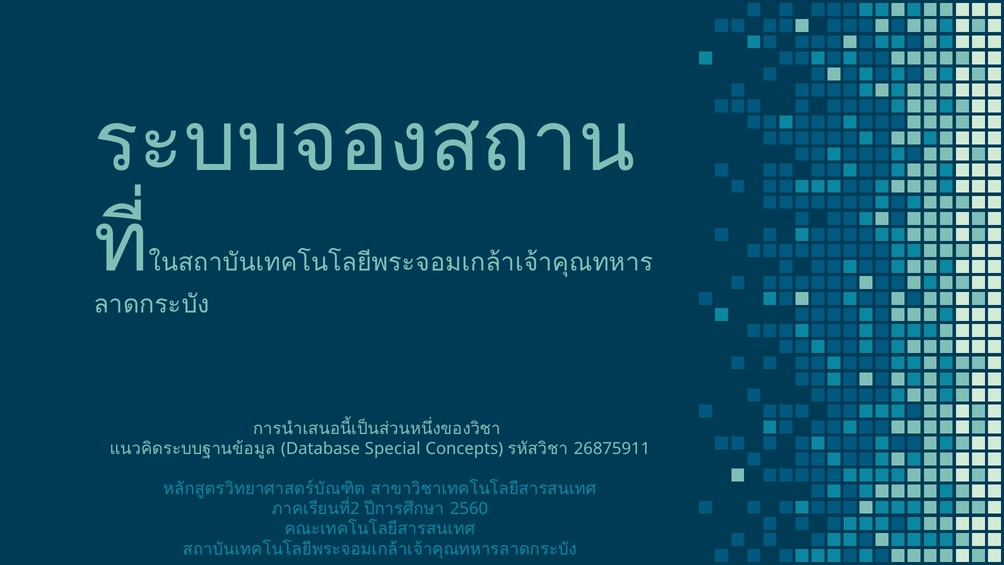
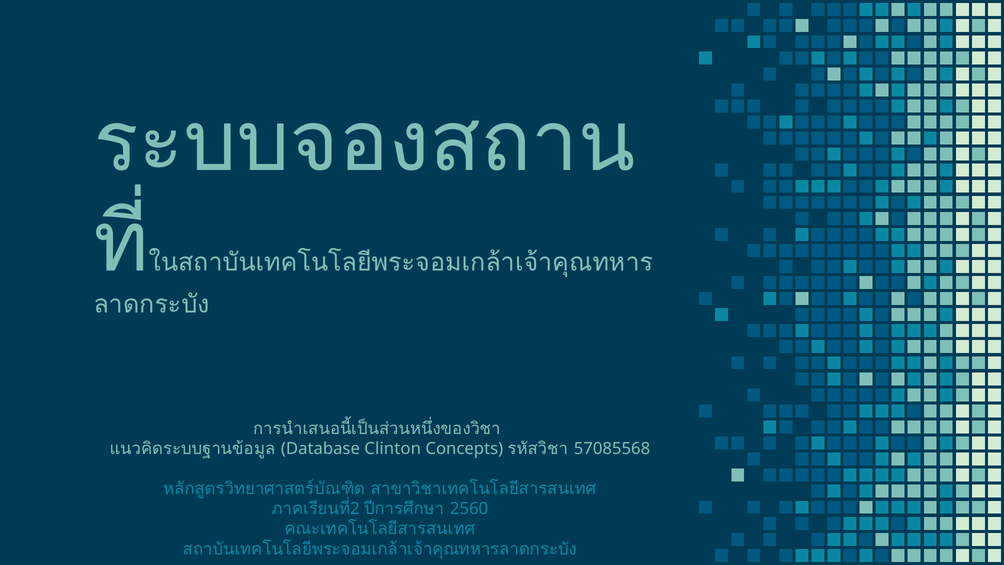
Special: Special -> Clinton
26875911: 26875911 -> 57085568
